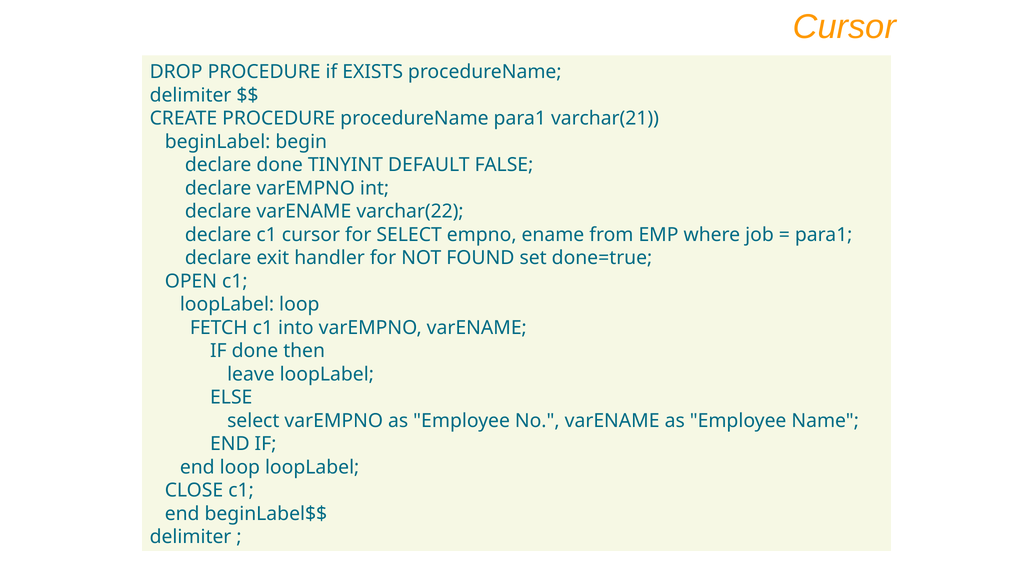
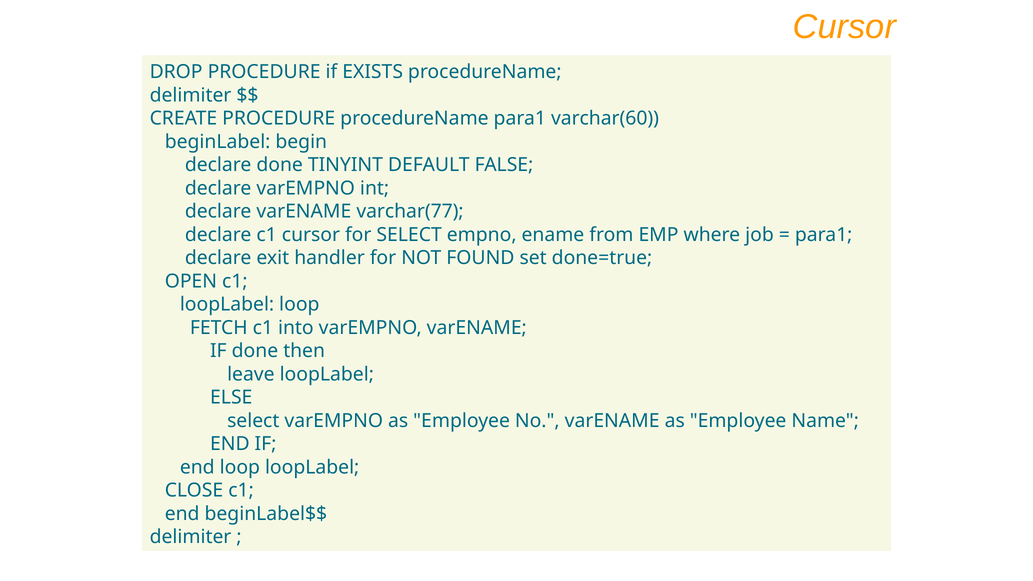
varchar(21: varchar(21 -> varchar(60
varchar(22: varchar(22 -> varchar(77
